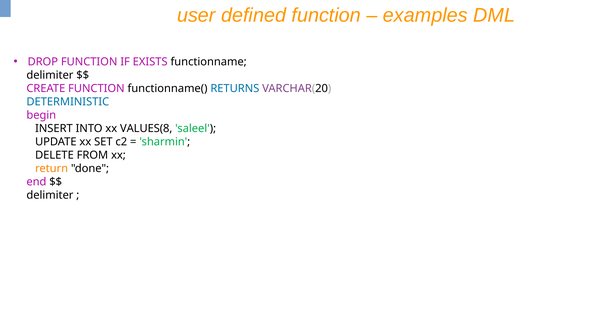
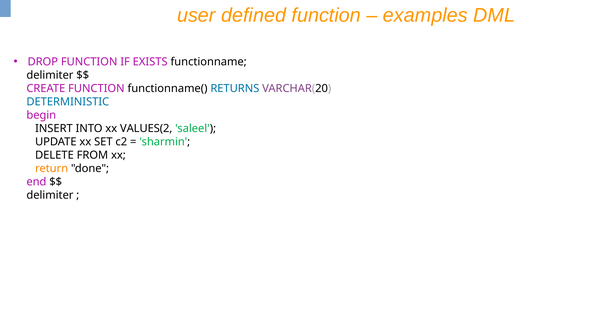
VALUES(8: VALUES(8 -> VALUES(2
